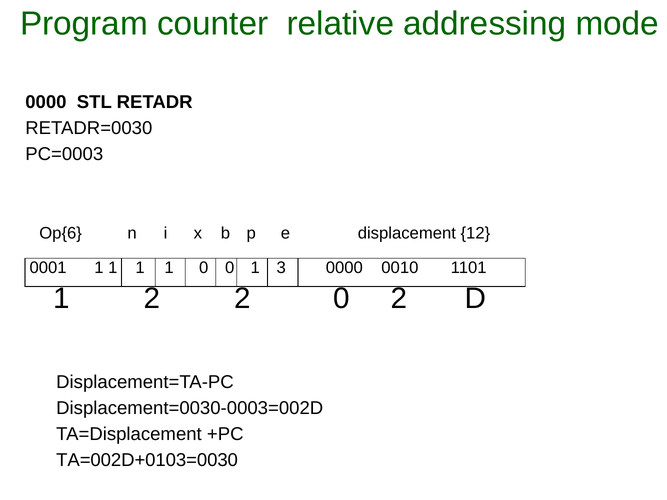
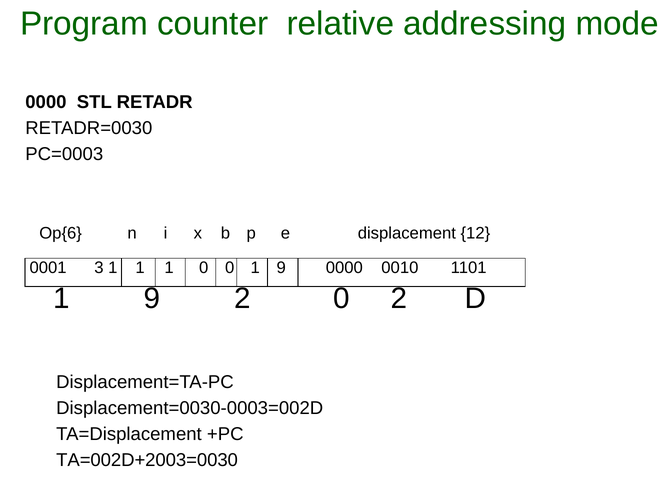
0001 1: 1 -> 3
0 1 3: 3 -> 9
2 at (152, 299): 2 -> 9
TA=002D+0103=0030: TA=002D+0103=0030 -> TA=002D+2003=0030
